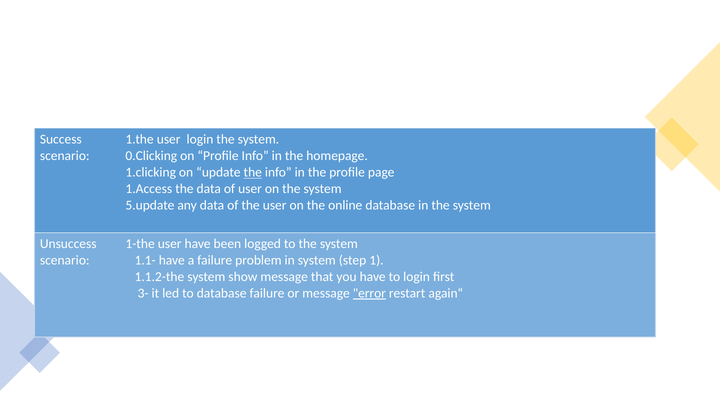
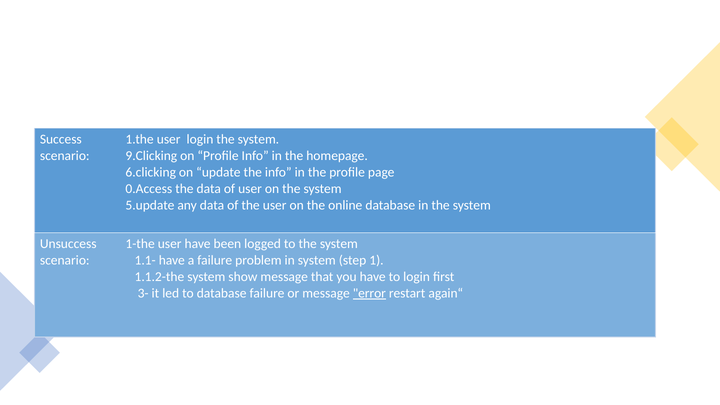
0.Clicking: 0.Clicking -> 9.Clicking
1.clicking: 1.clicking -> 6.clicking
the at (253, 172) underline: present -> none
1.Access: 1.Access -> 0.Access
